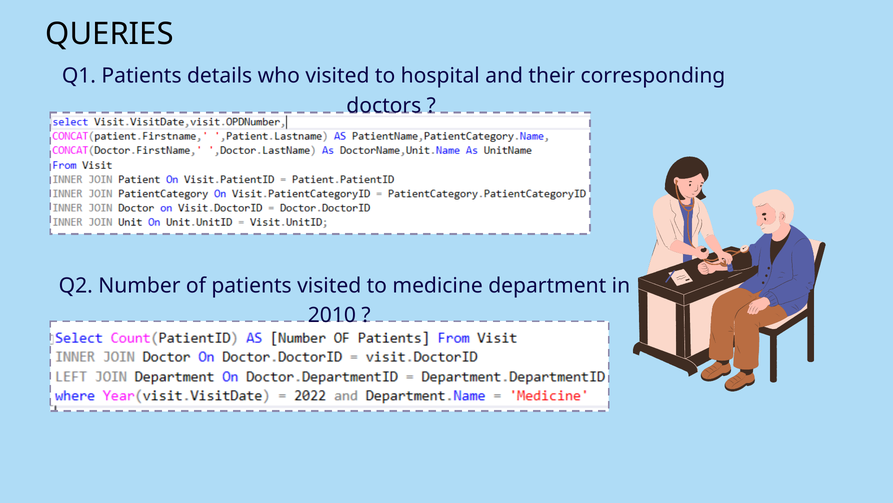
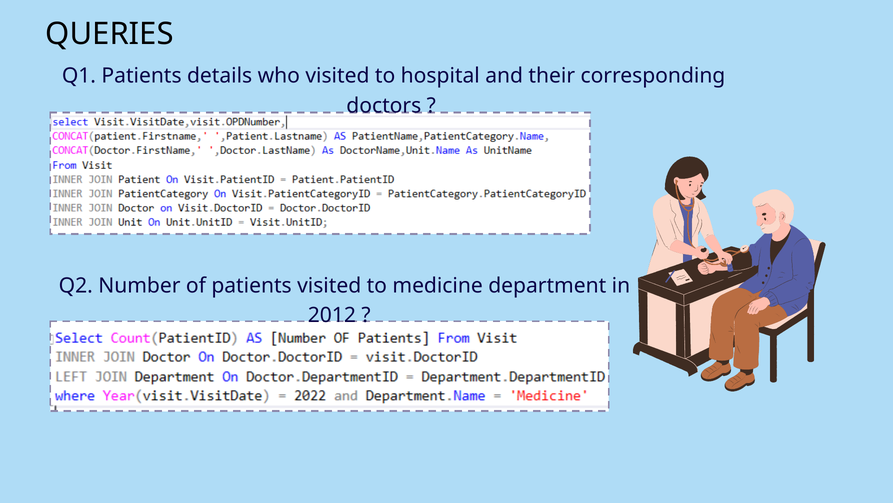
2010: 2010 -> 2012
